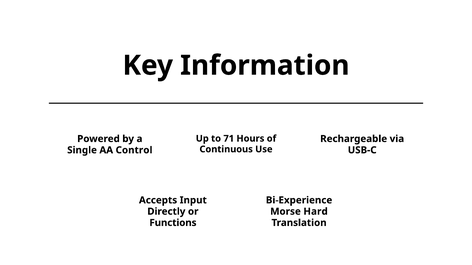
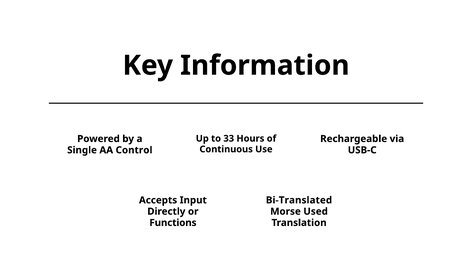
71: 71 -> 33
Bi-Experience: Bi-Experience -> Bi-Translated
Hard: Hard -> Used
